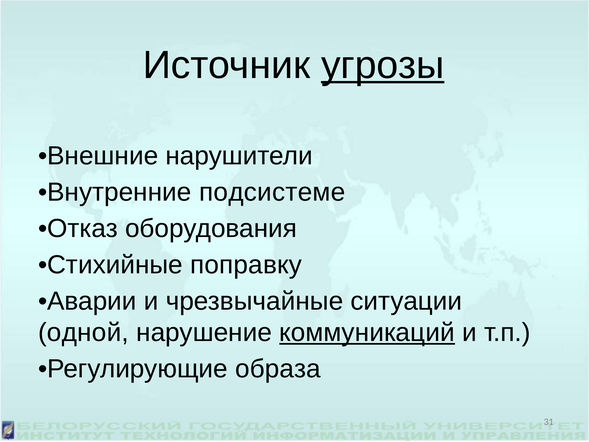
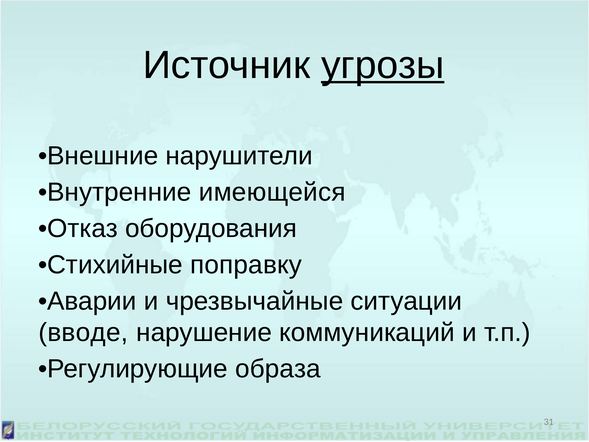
подсистеме: подсистеме -> имеющейся
одной: одной -> вводе
коммуникаций underline: present -> none
